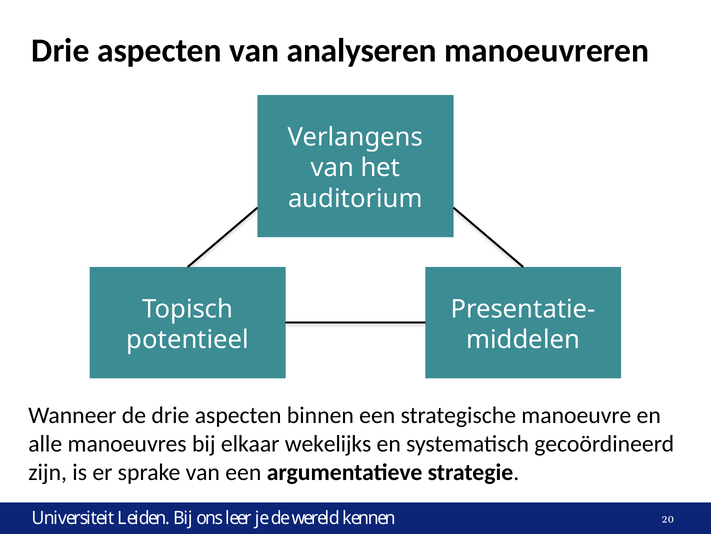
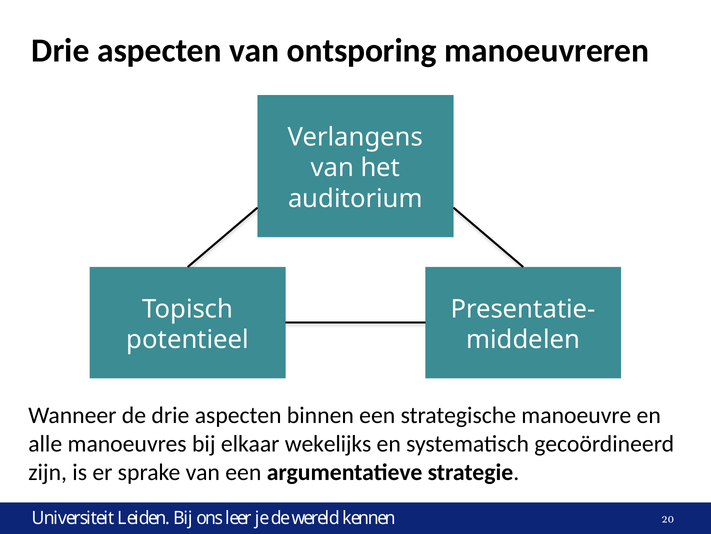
analyseren: analyseren -> ontsporing
